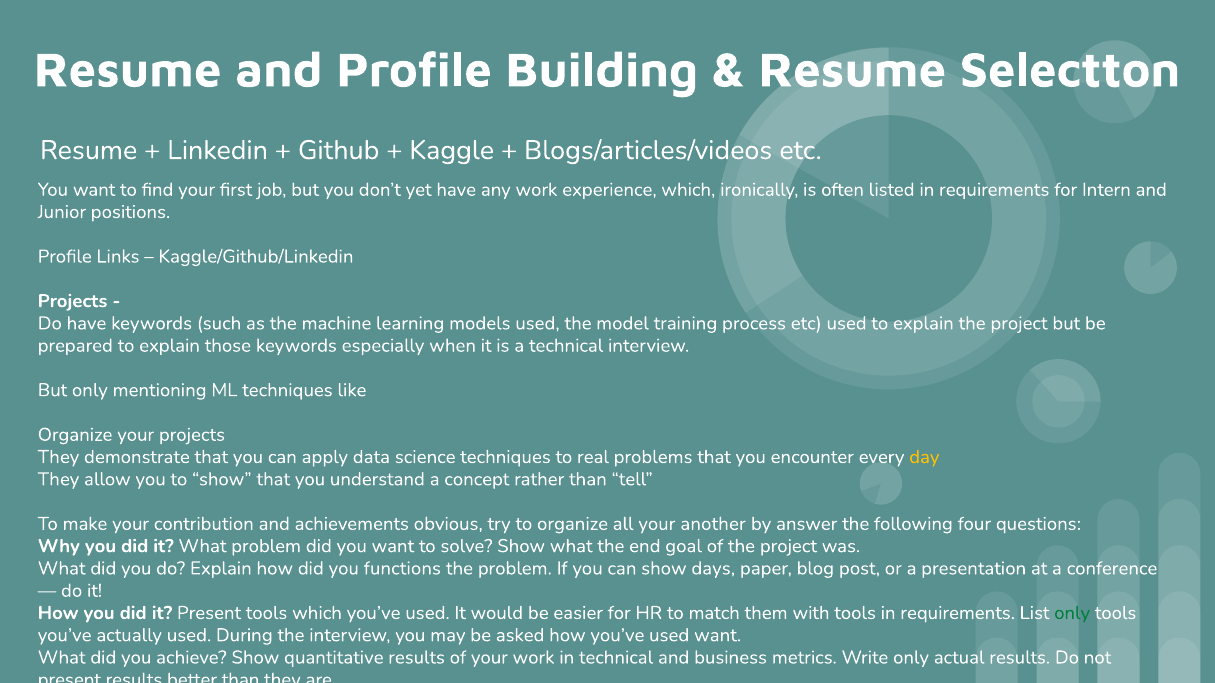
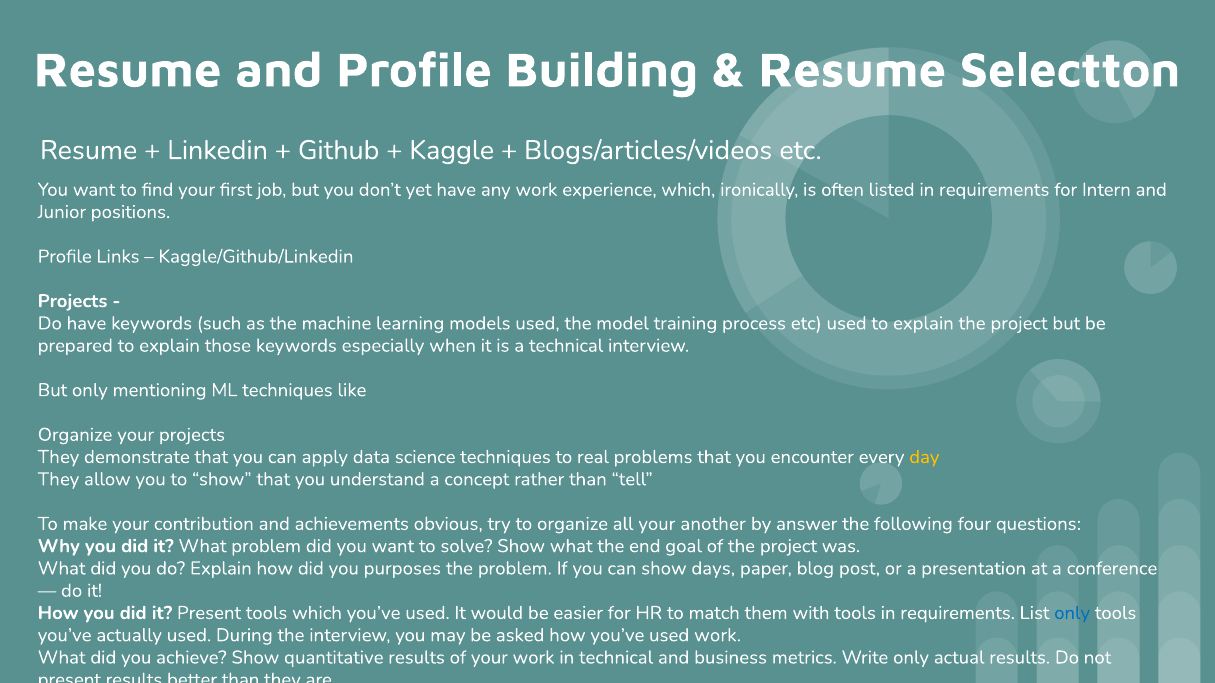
functions: functions -> purposes
only at (1072, 613) colour: green -> blue
used want: want -> work
